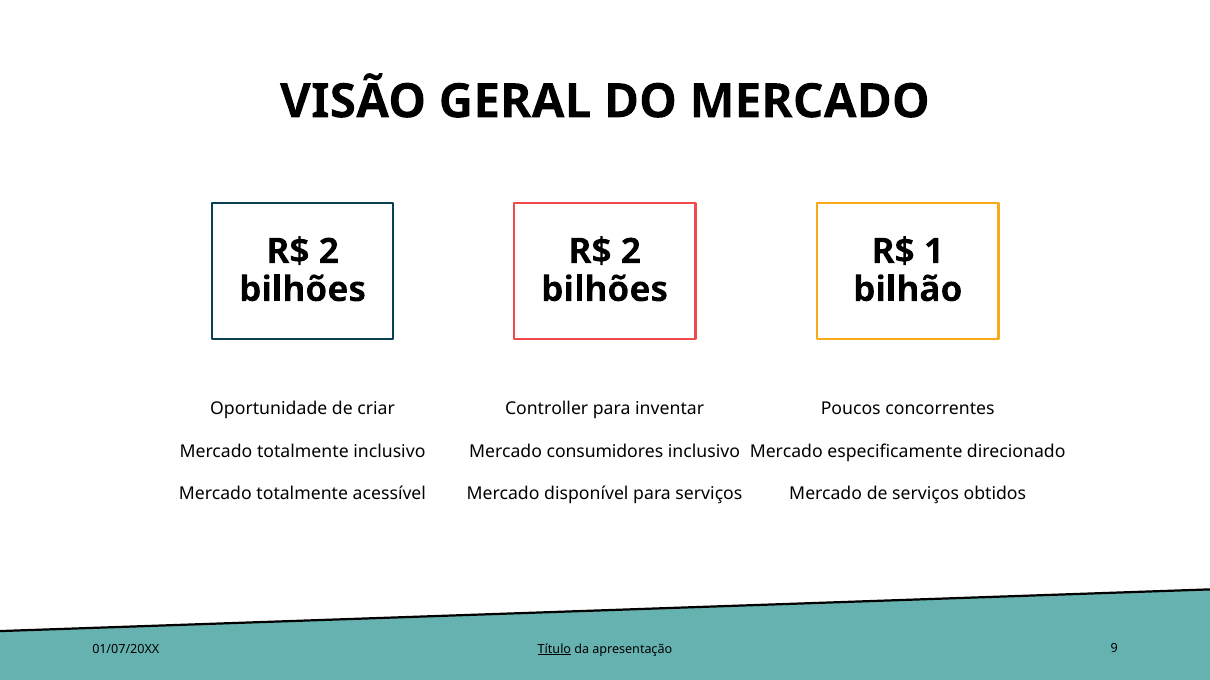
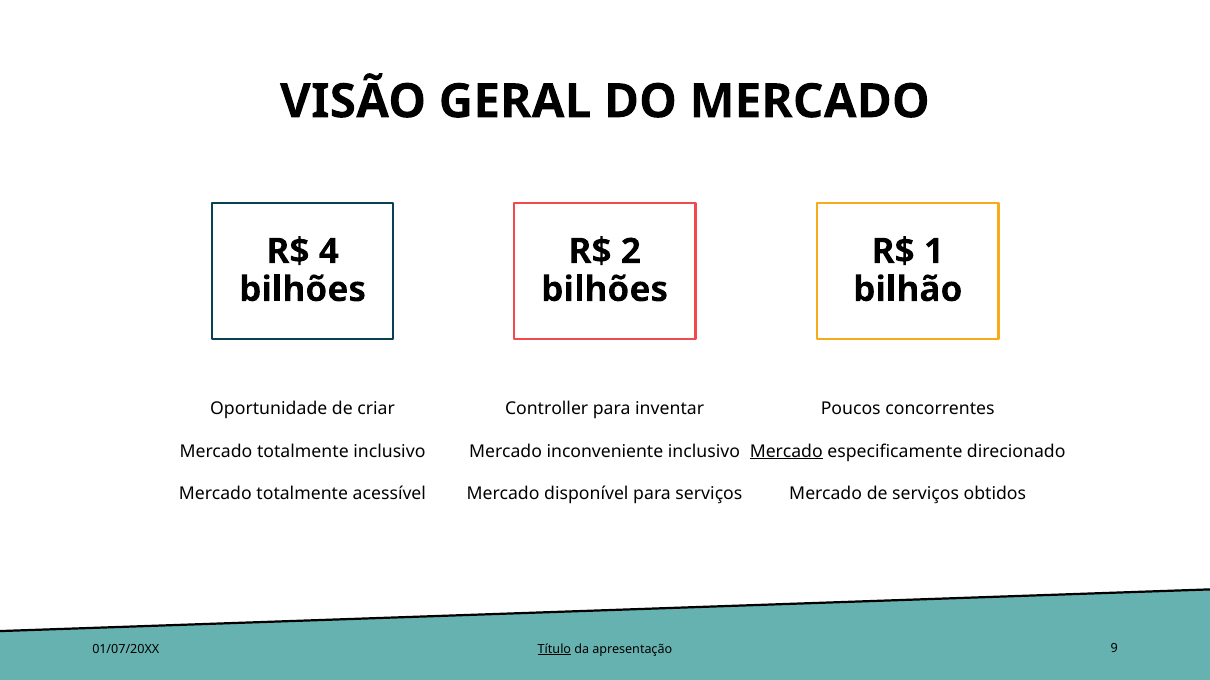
2 at (329, 252): 2 -> 4
consumidores: consumidores -> inconveniente
Mercado at (786, 452) underline: none -> present
